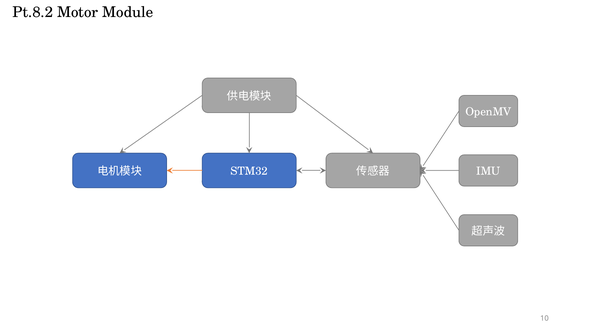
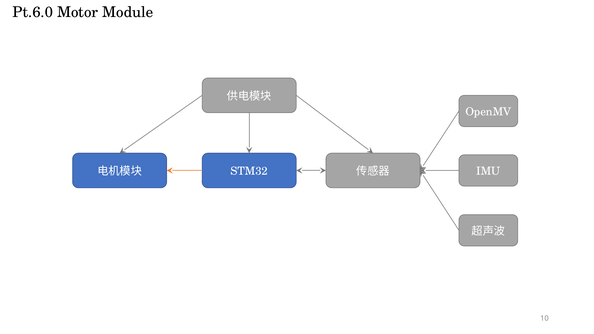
Pt.8.2: Pt.8.2 -> Pt.6.0
